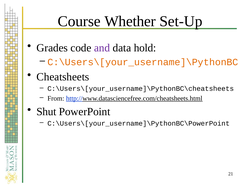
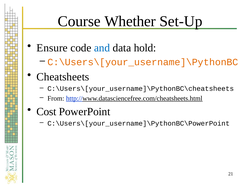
Grades: Grades -> Ensure
and colour: purple -> blue
Shut: Shut -> Cost
